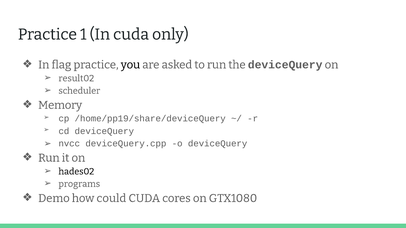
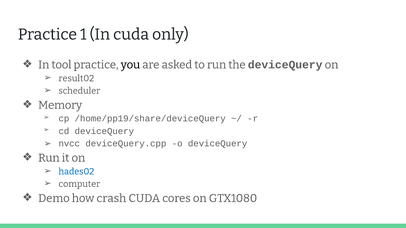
flag: flag -> tool
hades02 colour: black -> blue
programs: programs -> computer
could: could -> crash
